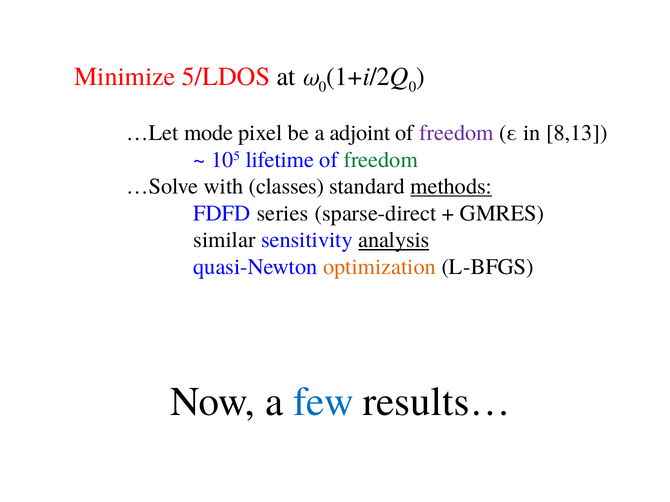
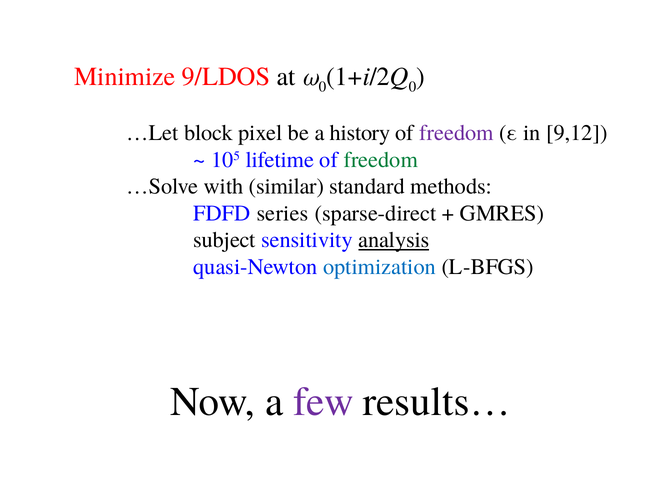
5/LDOS: 5/LDOS -> 9/LDOS
mode: mode -> block
adjoint: adjoint -> history
8,13: 8,13 -> 9,12
classes: classes -> similar
methods underline: present -> none
similar: similar -> subject
optimization colour: orange -> blue
few colour: blue -> purple
